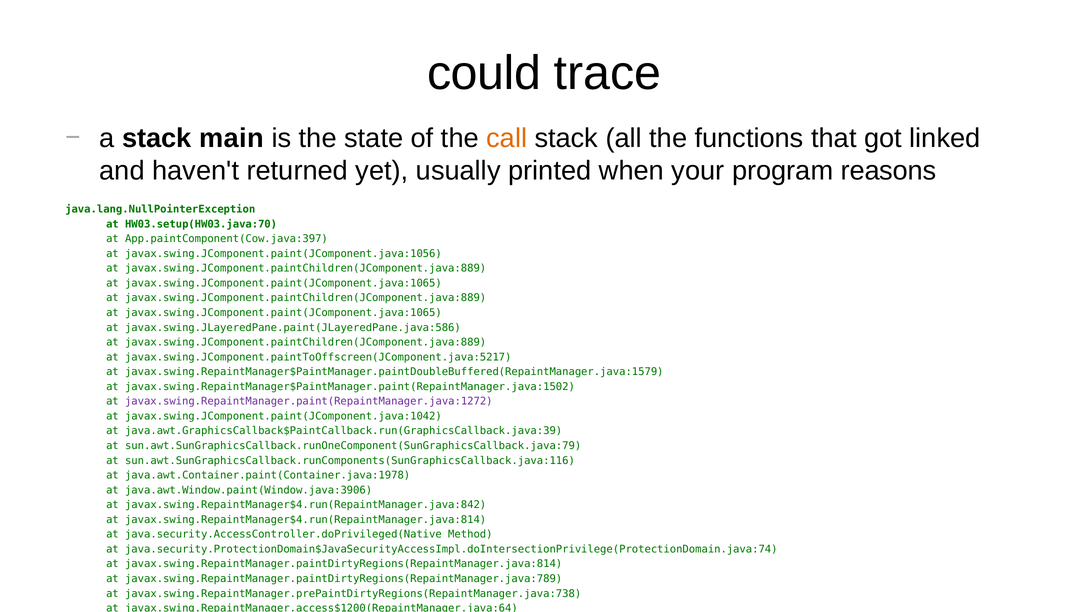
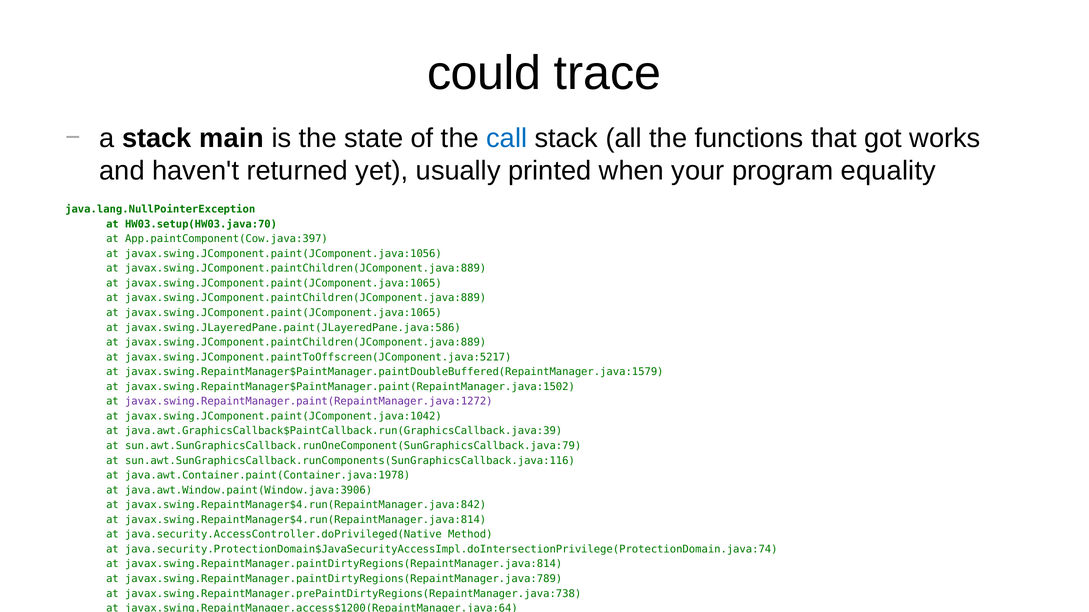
call colour: orange -> blue
linked: linked -> works
reasons: reasons -> equality
